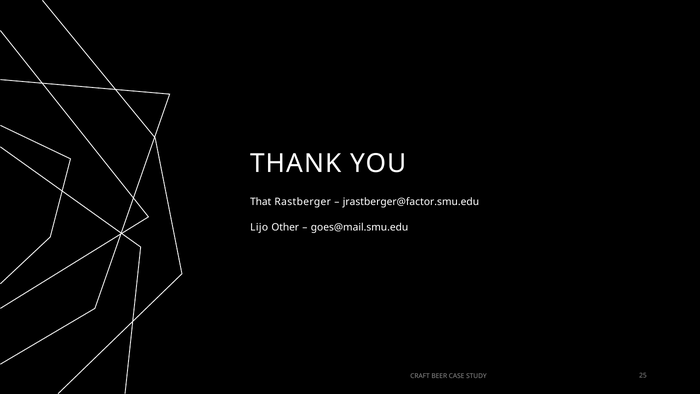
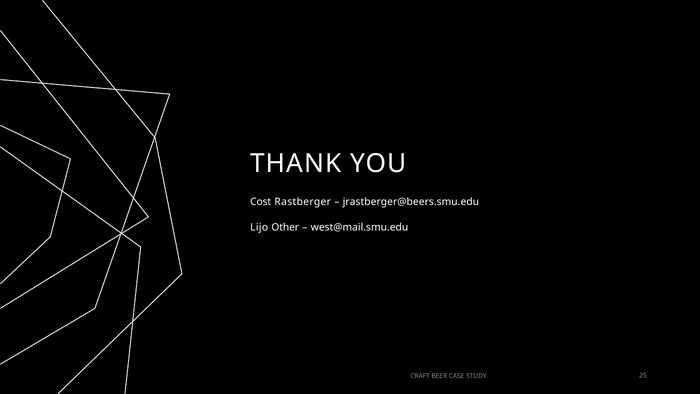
That: That -> Cost
jrastberger@factor.smu.edu: jrastberger@factor.smu.edu -> jrastberger@beers.smu.edu
goes@mail.smu.edu: goes@mail.smu.edu -> west@mail.smu.edu
